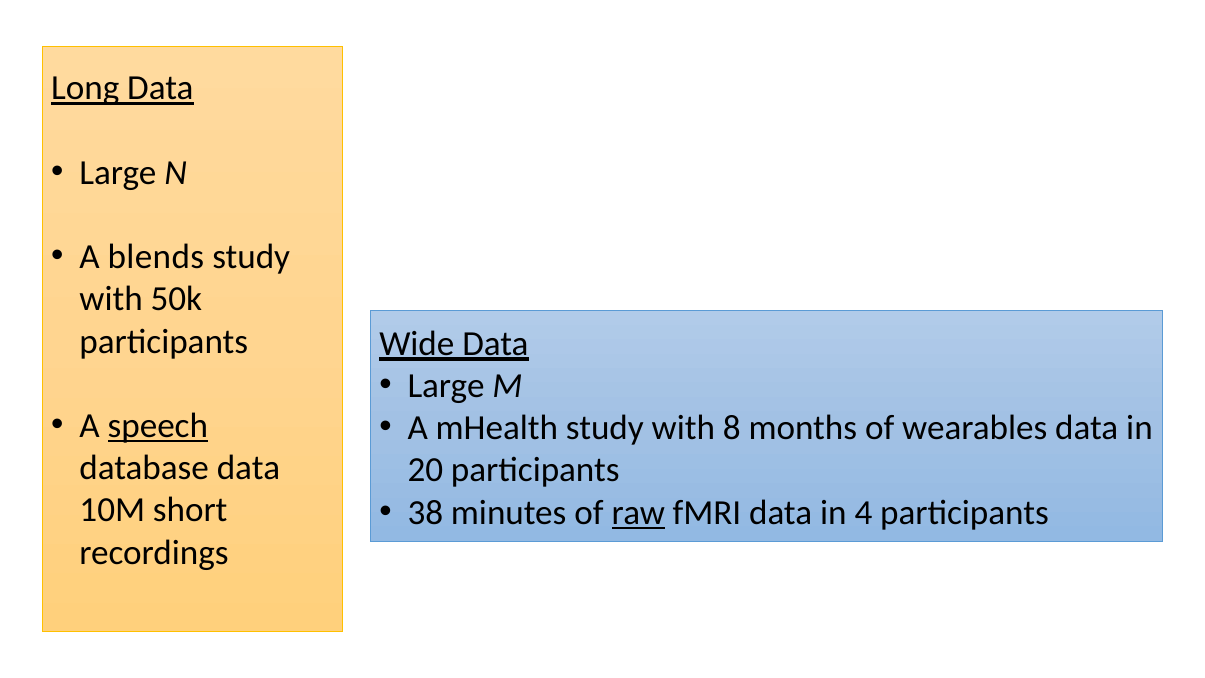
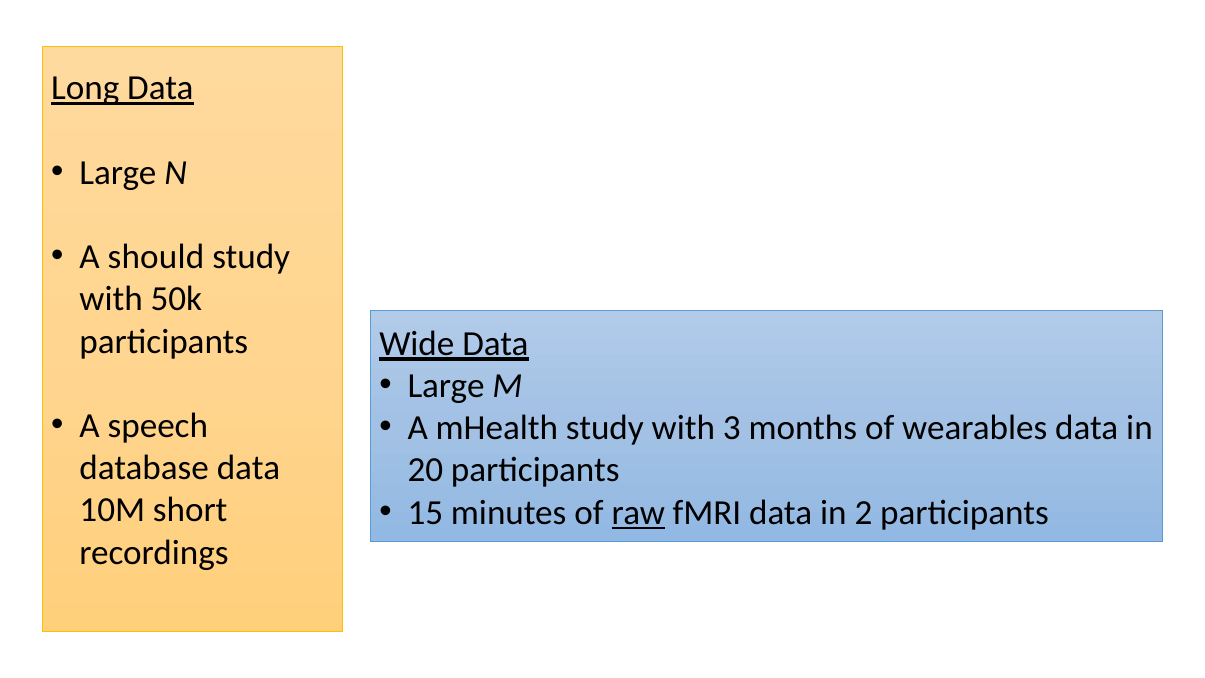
blends: blends -> should
speech underline: present -> none
8: 8 -> 3
38: 38 -> 15
4: 4 -> 2
